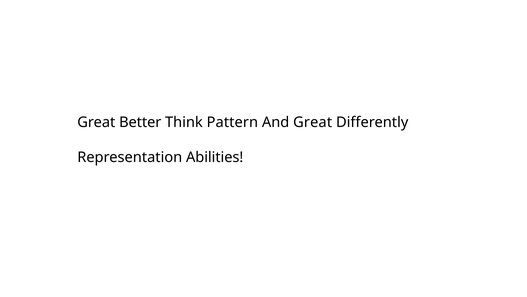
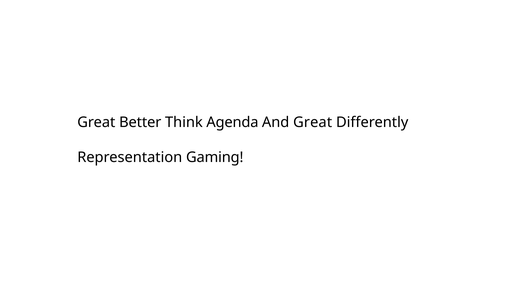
Pattern: Pattern -> Agenda
Abilities: Abilities -> Gaming
